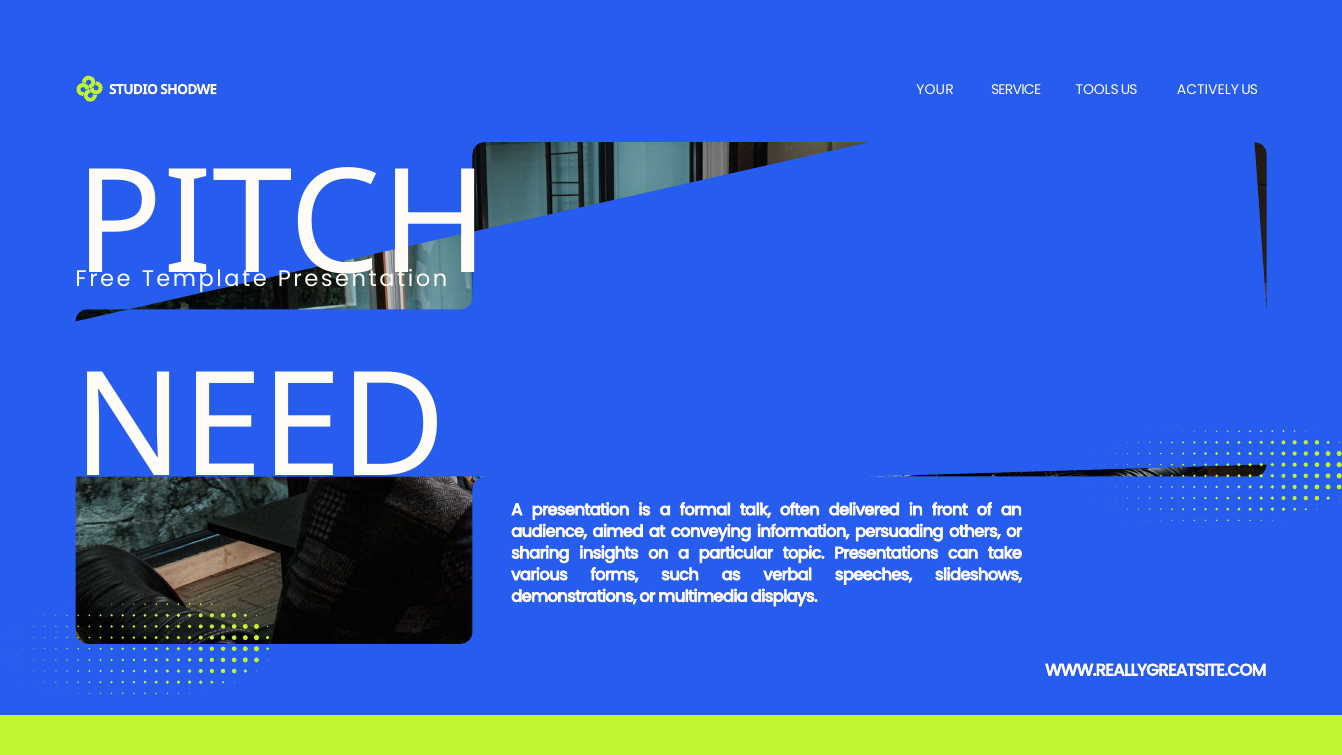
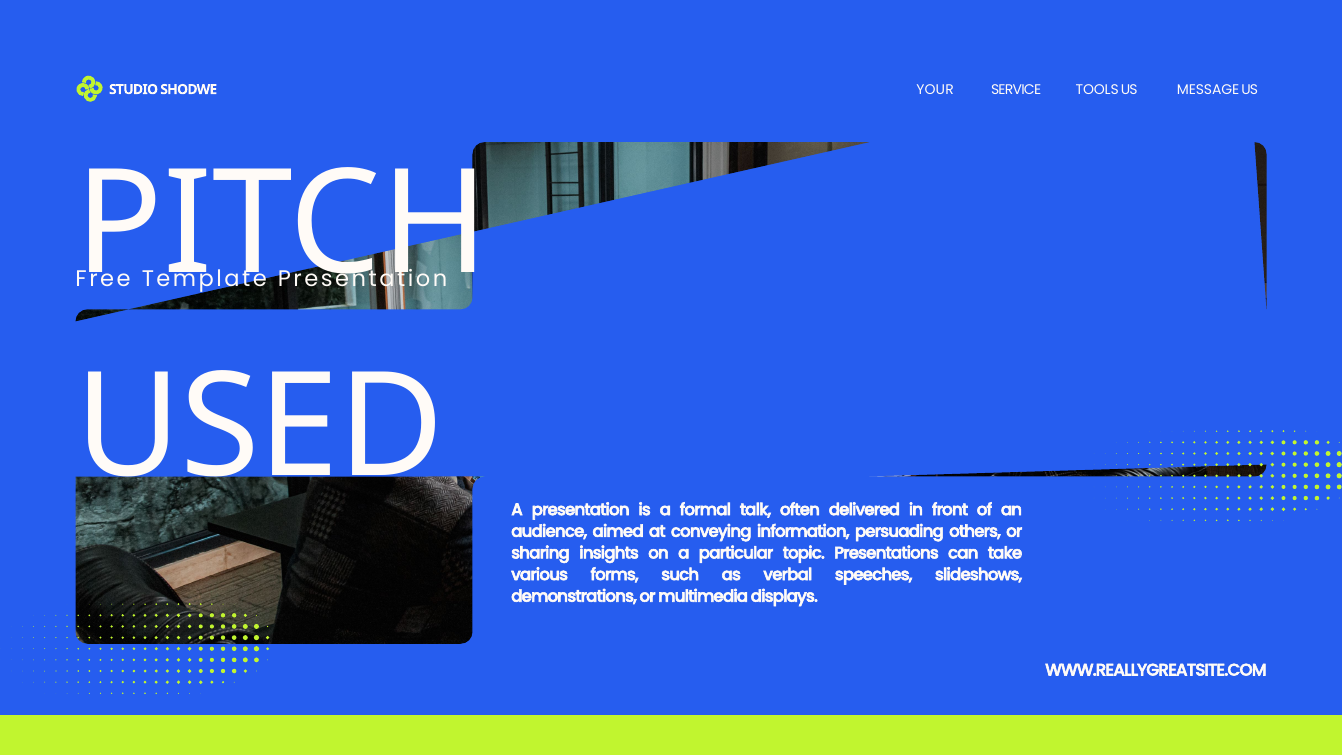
ACTIVELY: ACTIVELY -> MESSAGE
NEED: NEED -> USED
